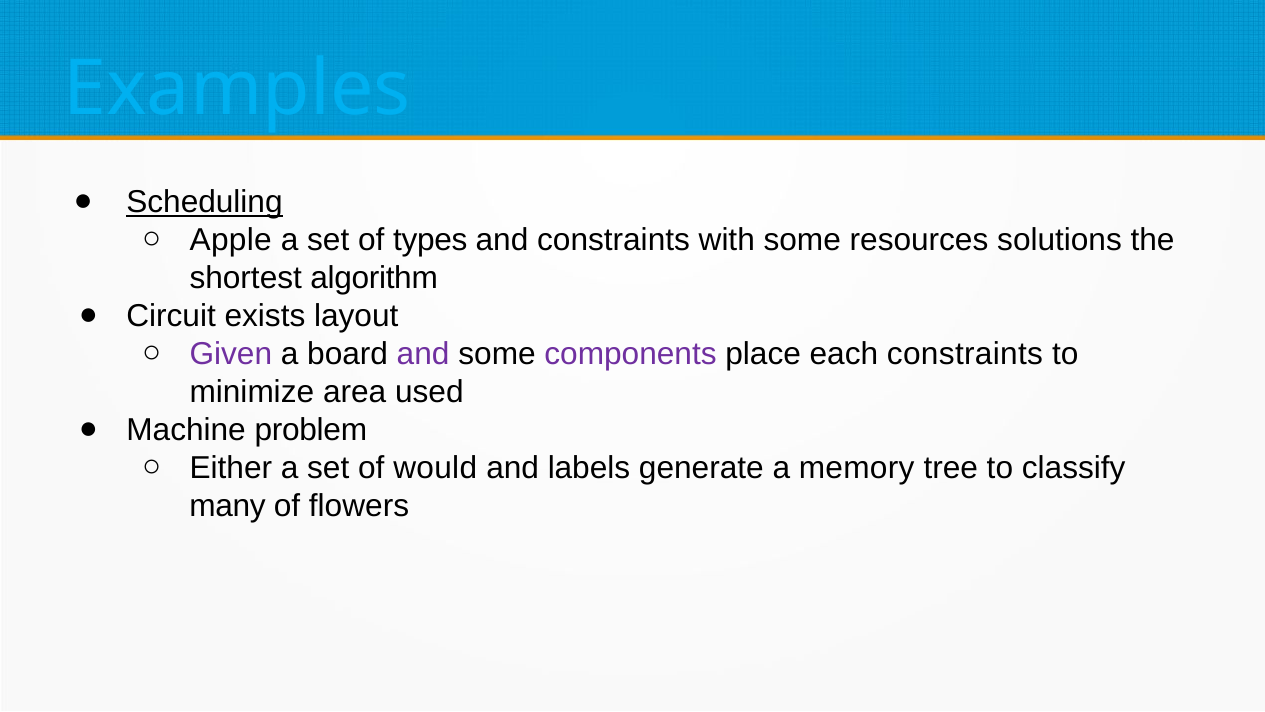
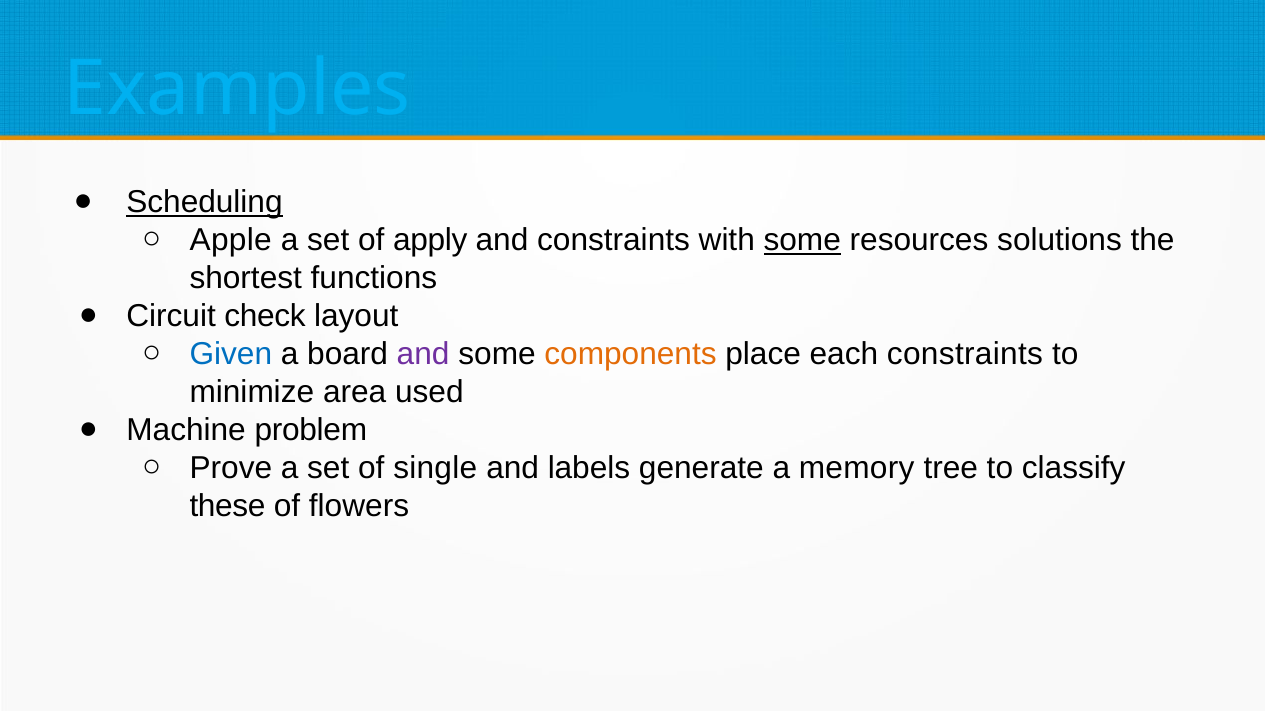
types: types -> apply
some at (802, 240) underline: none -> present
algorithm: algorithm -> functions
exists: exists -> check
Given colour: purple -> blue
components colour: purple -> orange
Either: Either -> Prove
would: would -> single
many: many -> these
